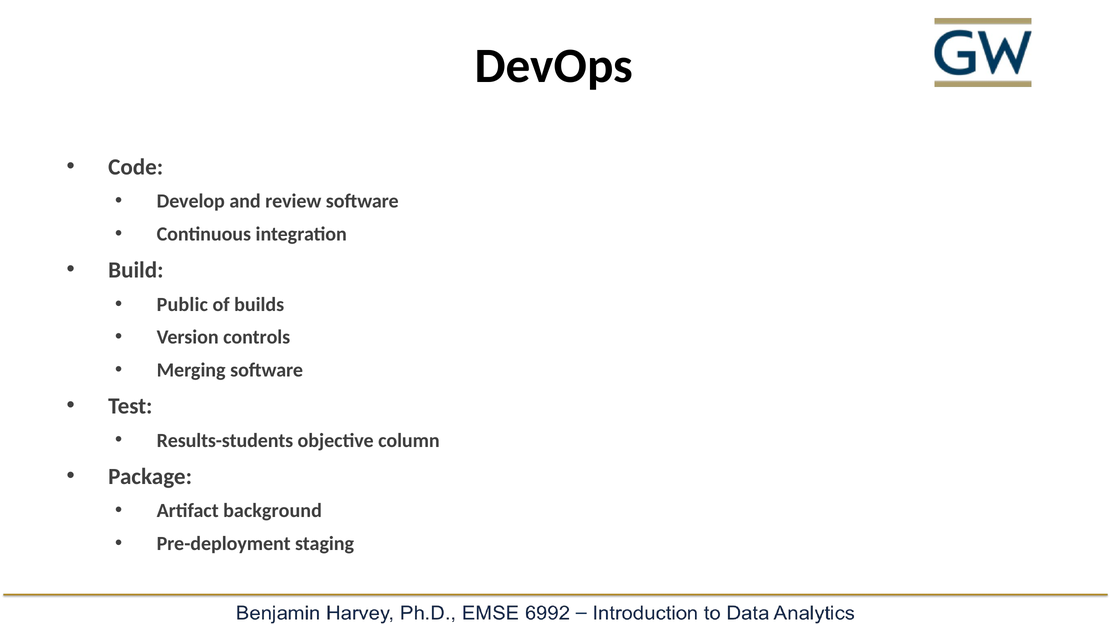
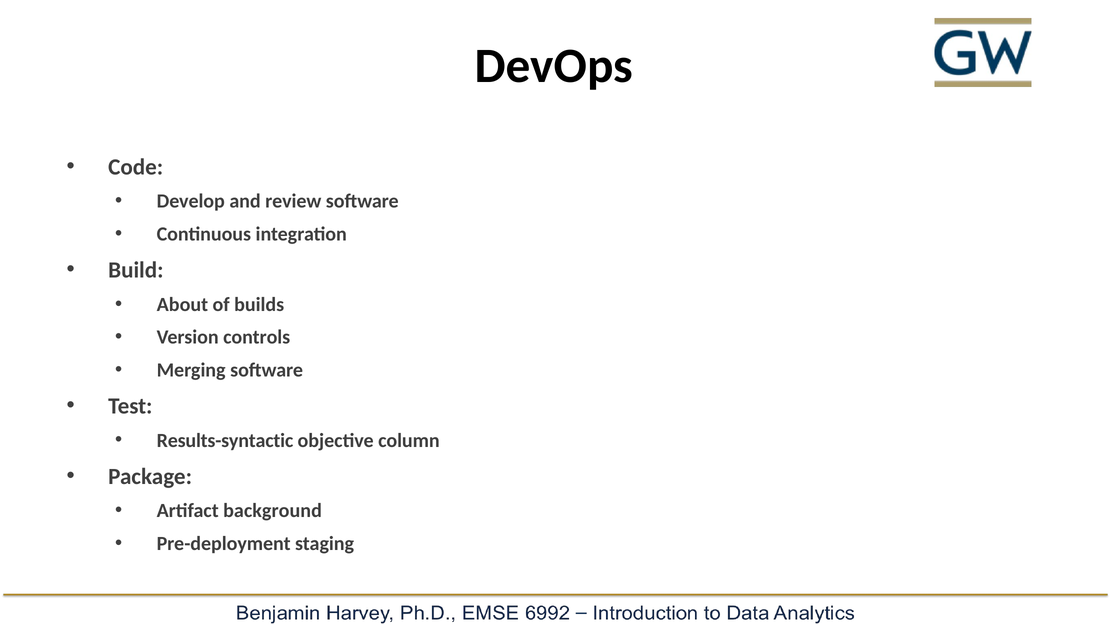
Public: Public -> About
Results-students: Results-students -> Results-syntactic
